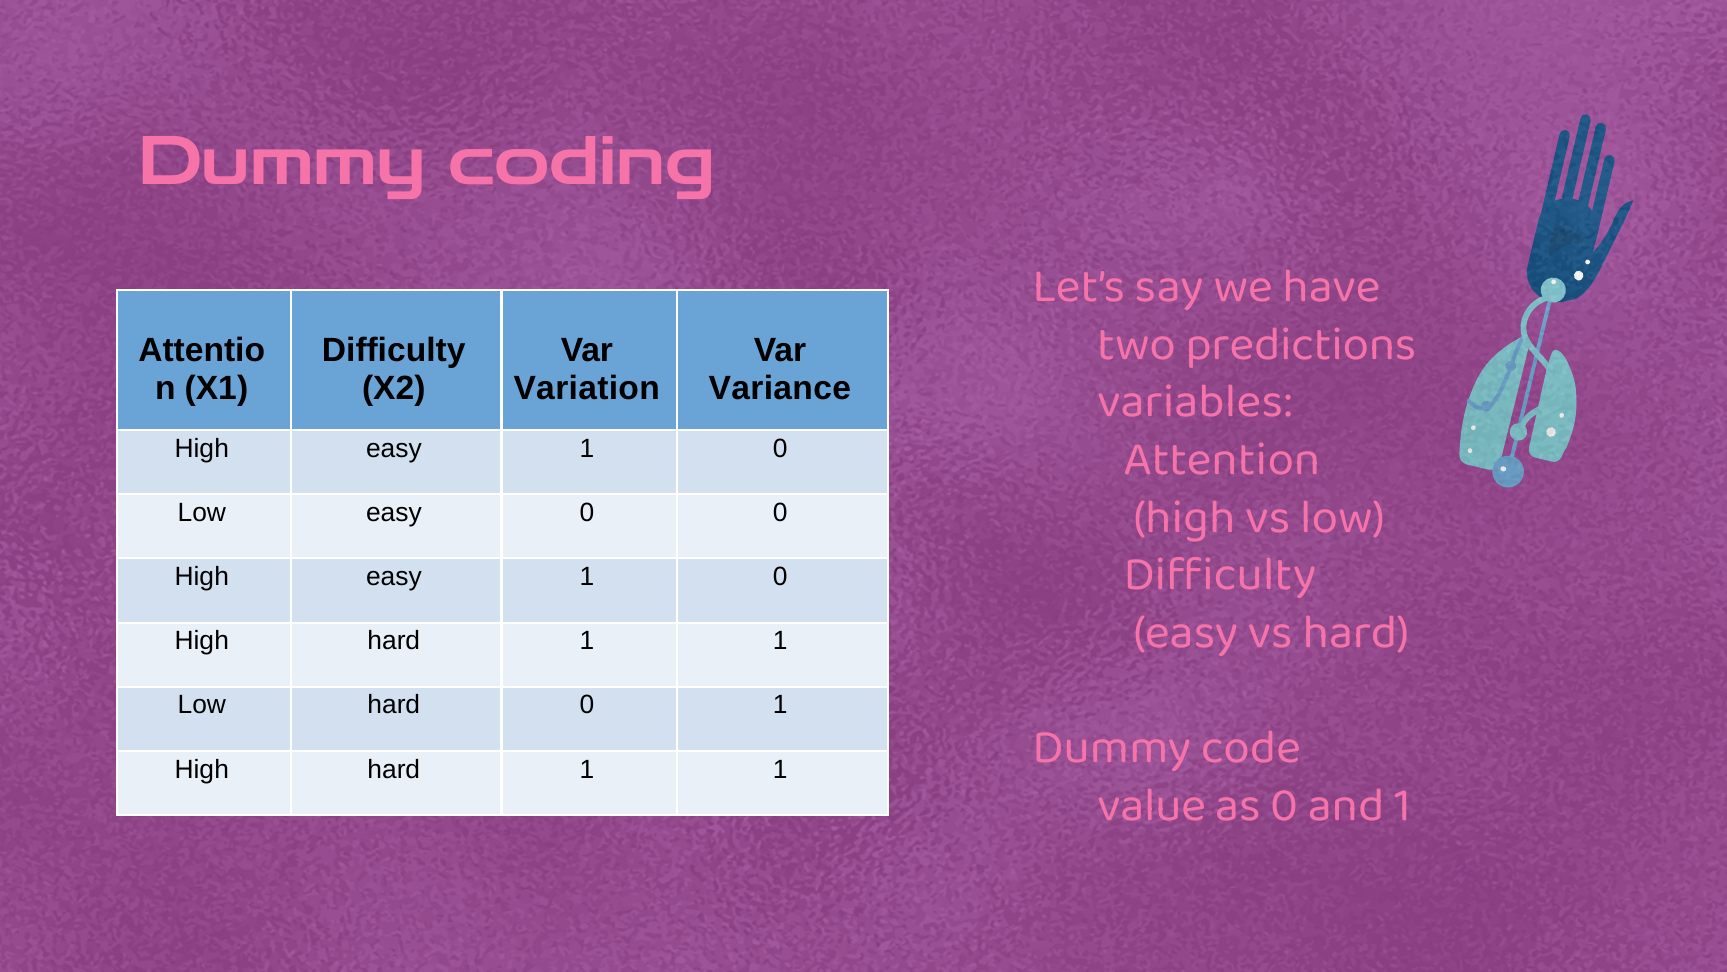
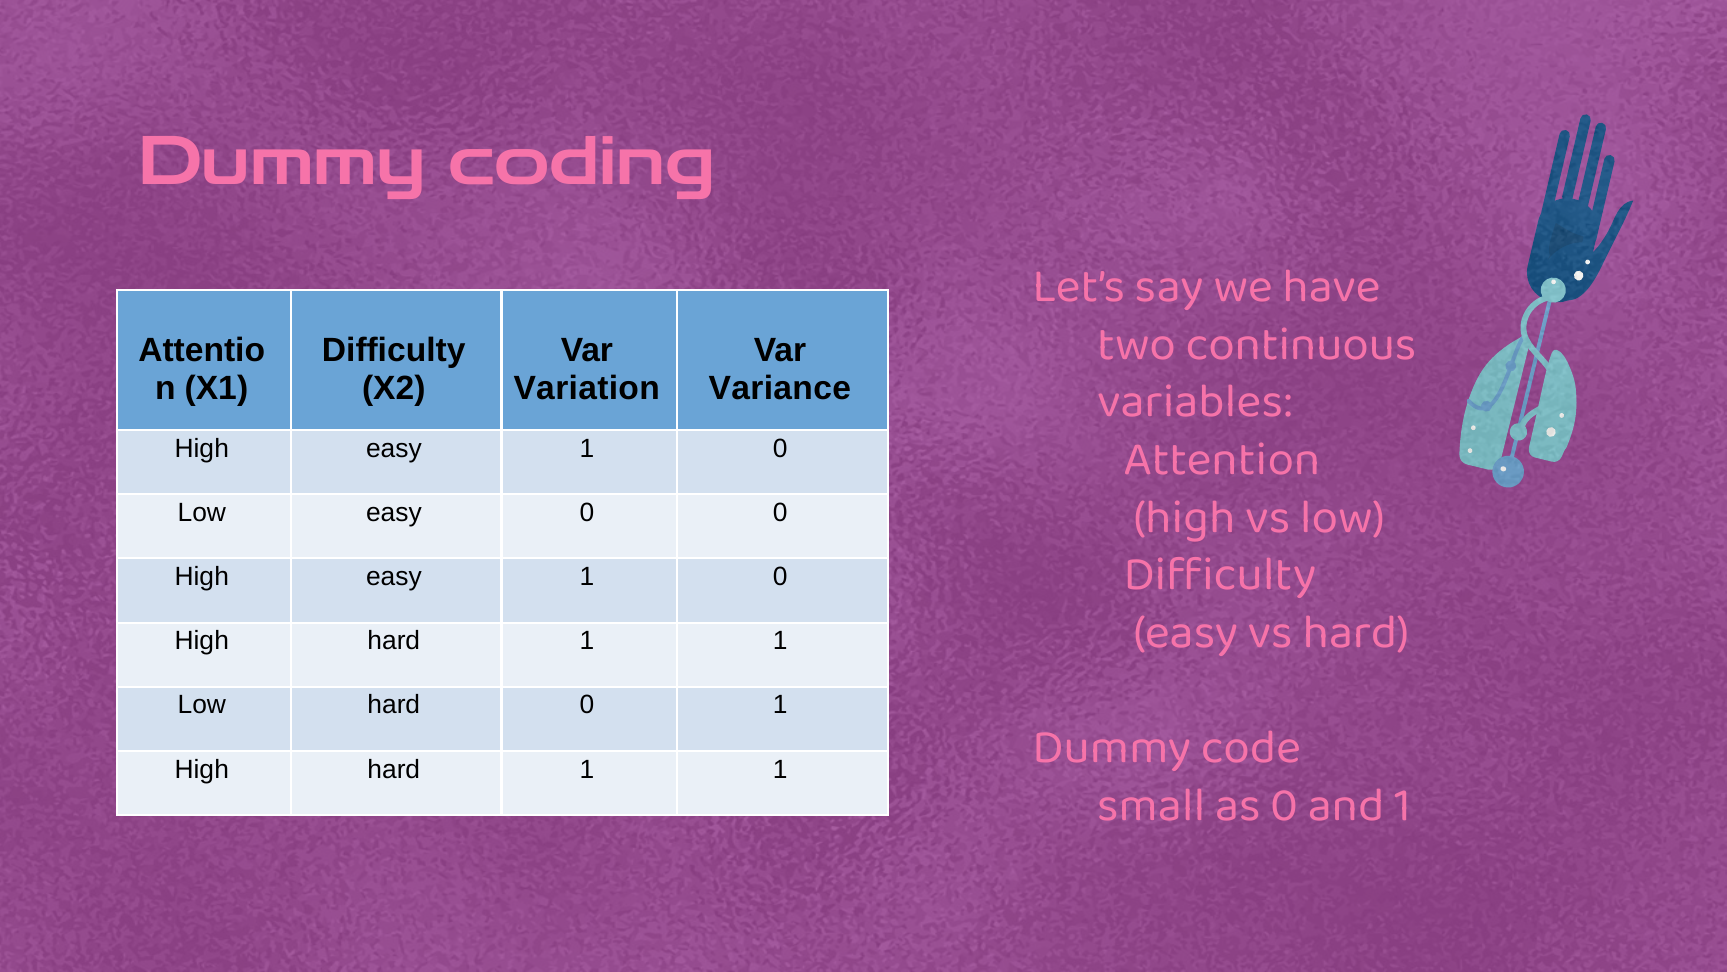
predictions: predictions -> continuous
value: value -> small
